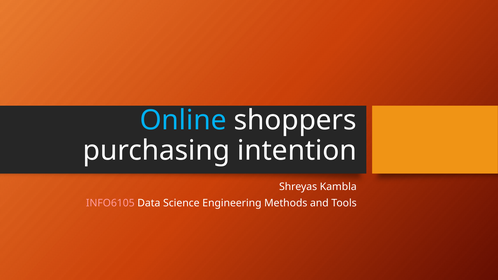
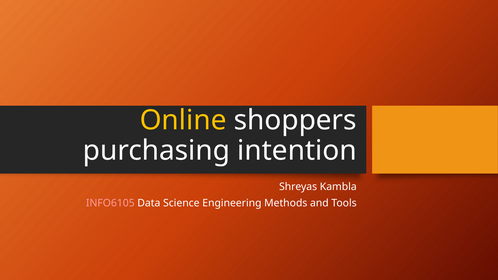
Online colour: light blue -> yellow
